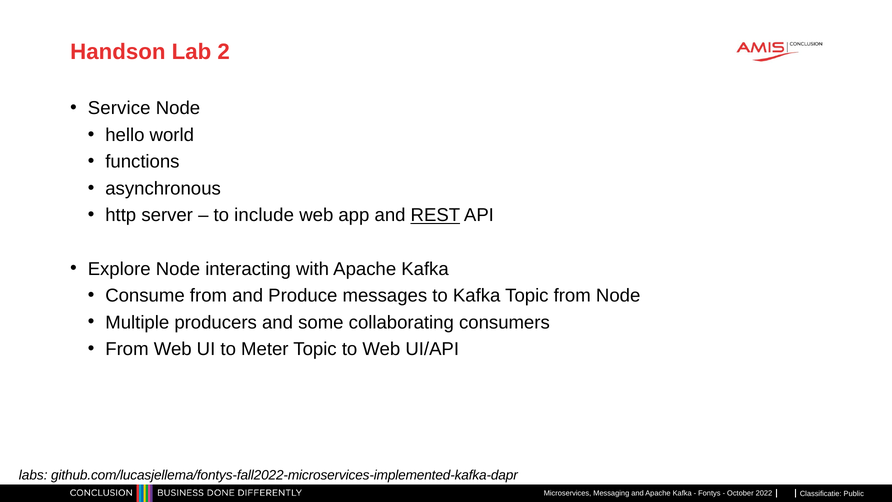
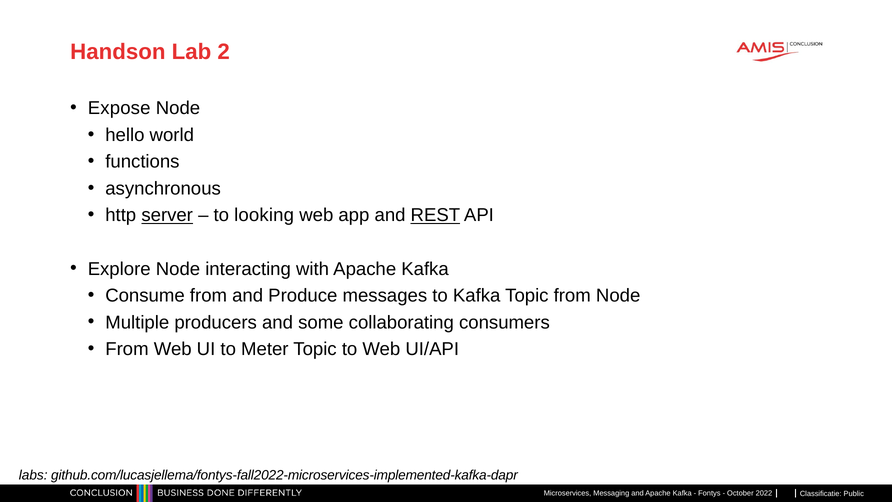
Service: Service -> Expose
server underline: none -> present
include: include -> looking
